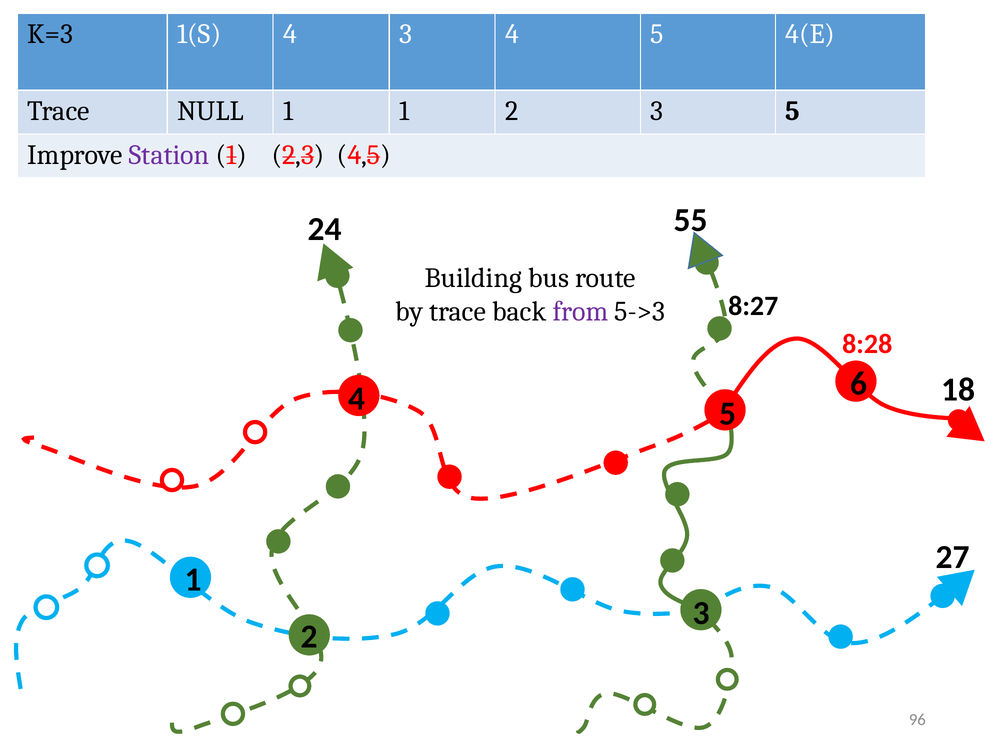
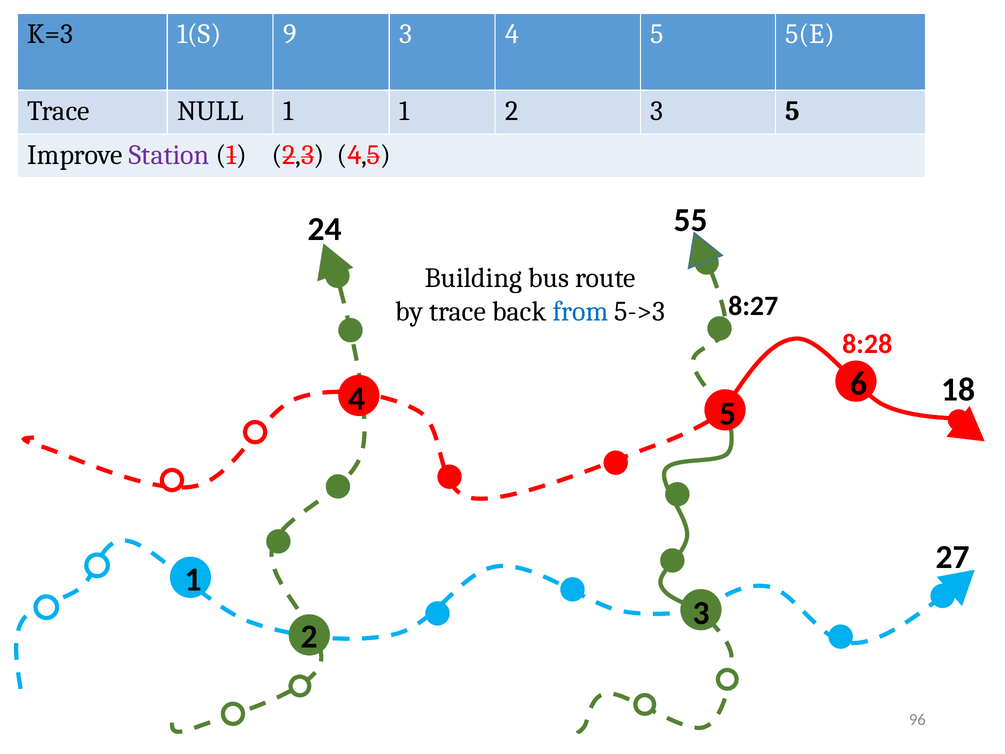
1(S 4: 4 -> 9
4(E: 4(E -> 5(E
from colour: purple -> blue
